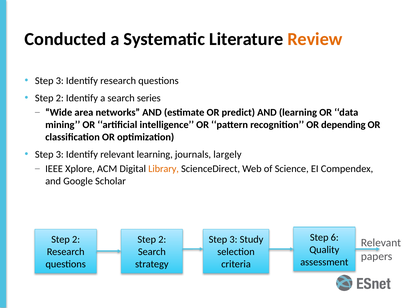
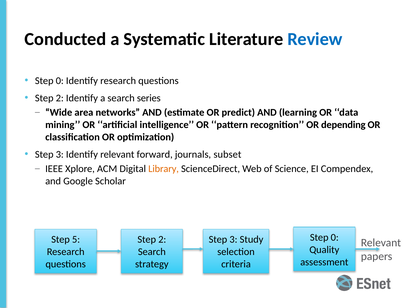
Review colour: orange -> blue
3 at (60, 81): 3 -> 0
relevant learning: learning -> forward
largely: largely -> subset
6 at (335, 238): 6 -> 0
2 at (76, 240): 2 -> 5
